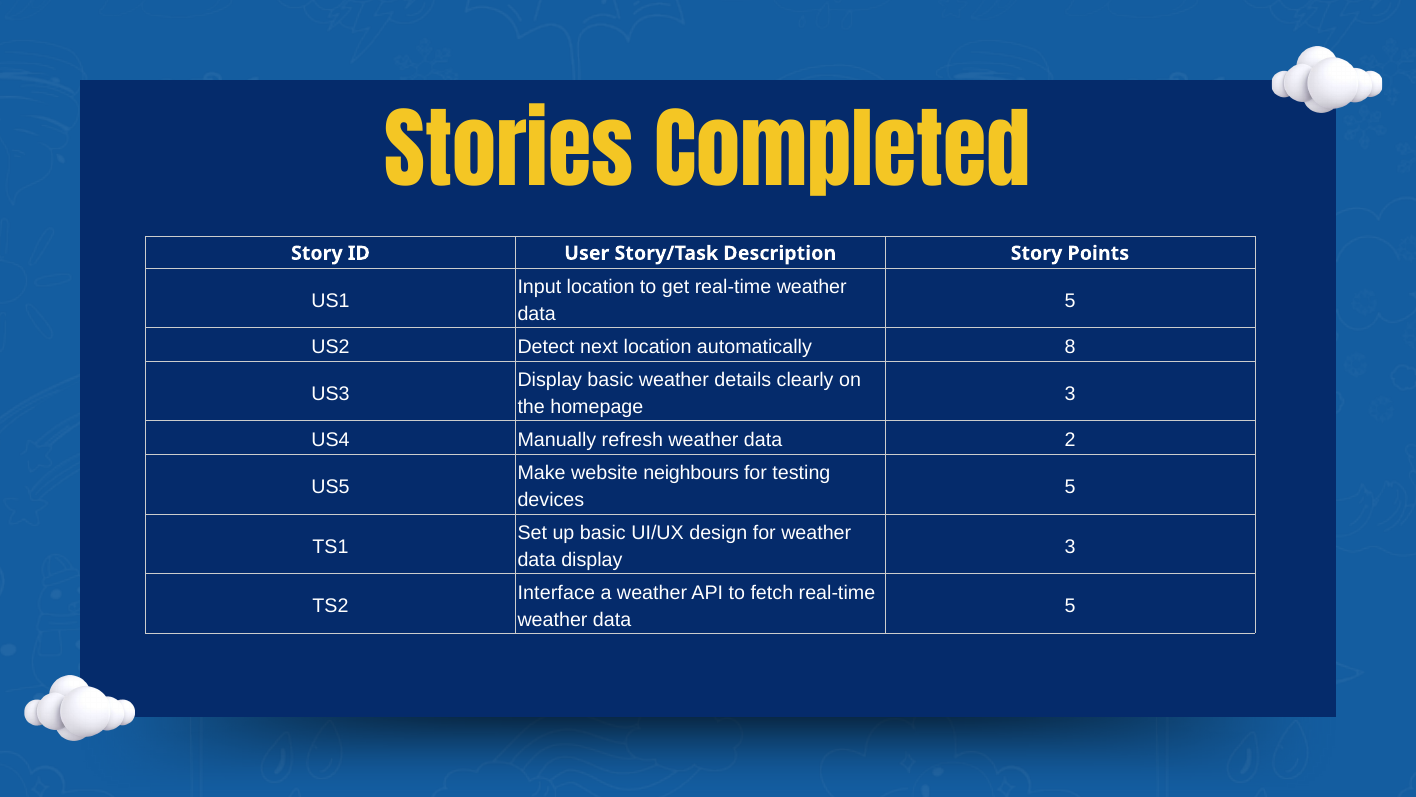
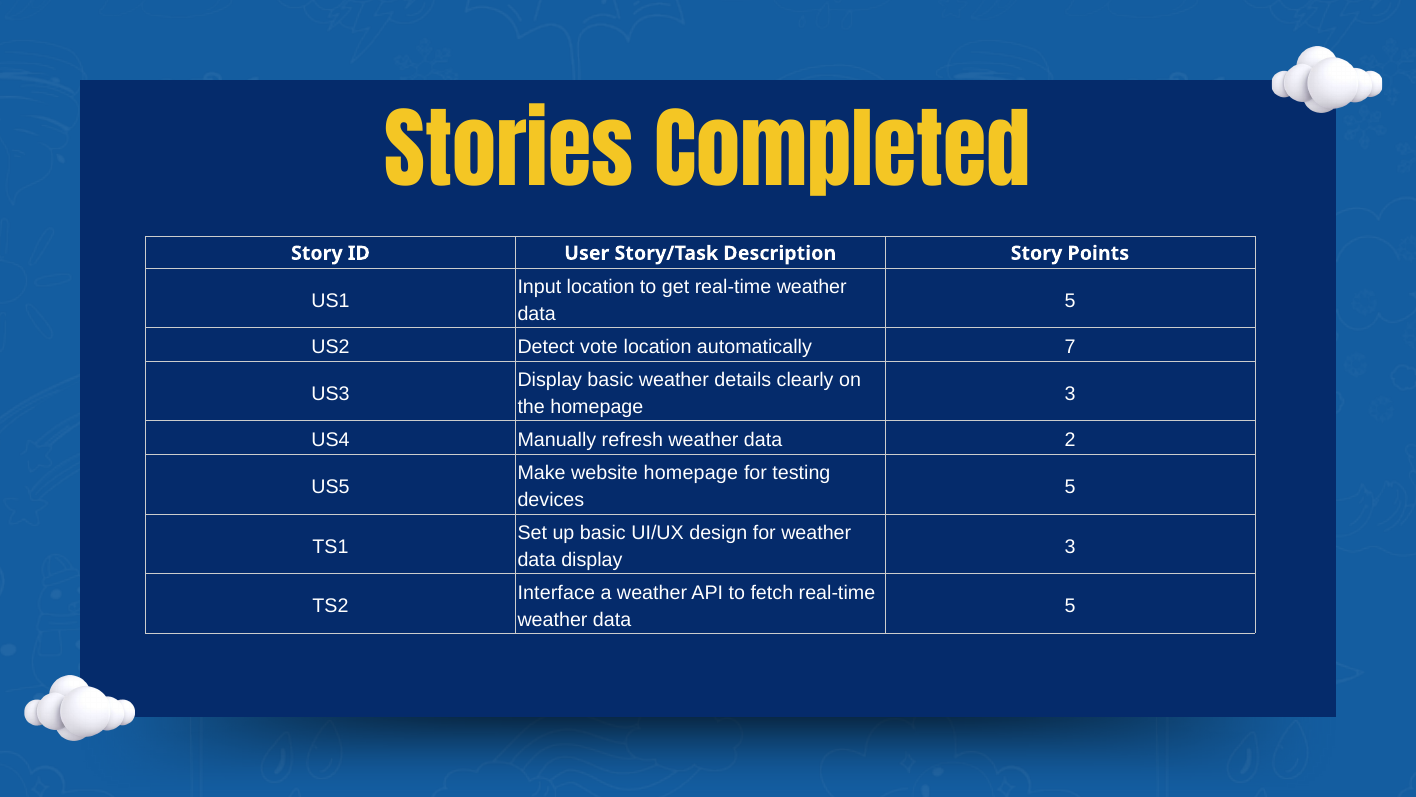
next: next -> vote
8: 8 -> 7
website neighbours: neighbours -> homepage
